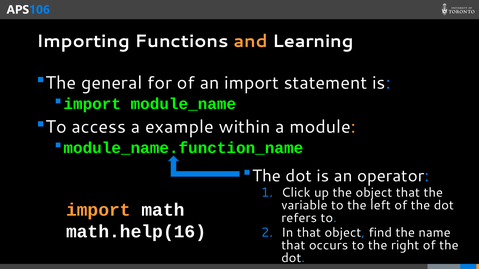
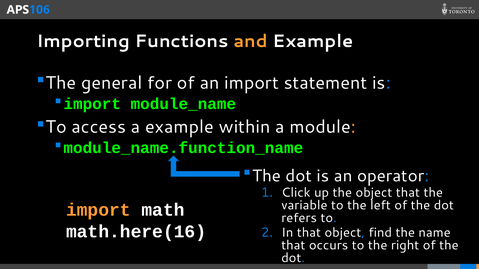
and Learning: Learning -> Example
math.help(16: math.help(16 -> math.here(16
